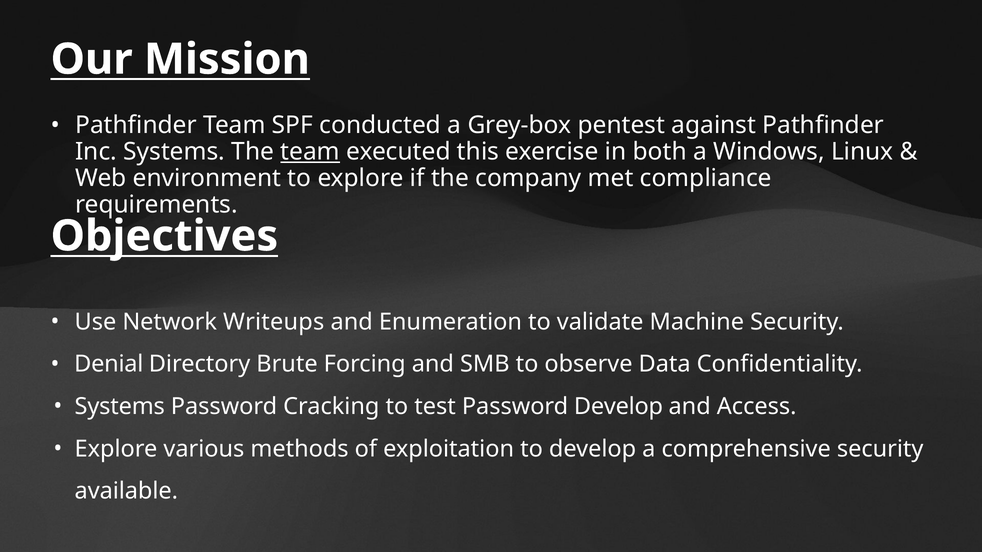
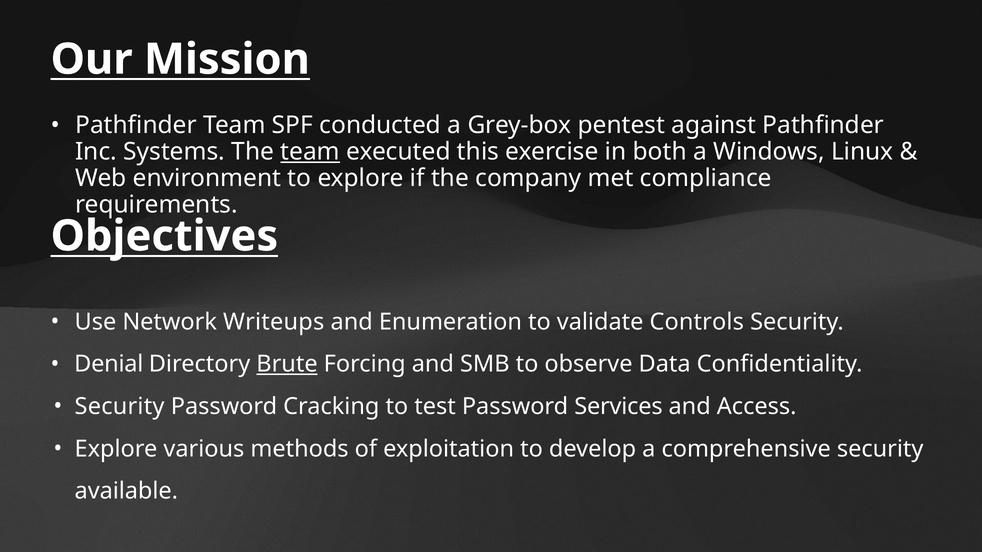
Machine: Machine -> Controls
Brute underline: none -> present
Systems at (120, 407): Systems -> Security
Password Develop: Develop -> Services
